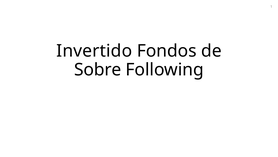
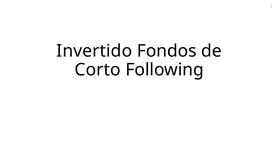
Sobre: Sobre -> Corto
